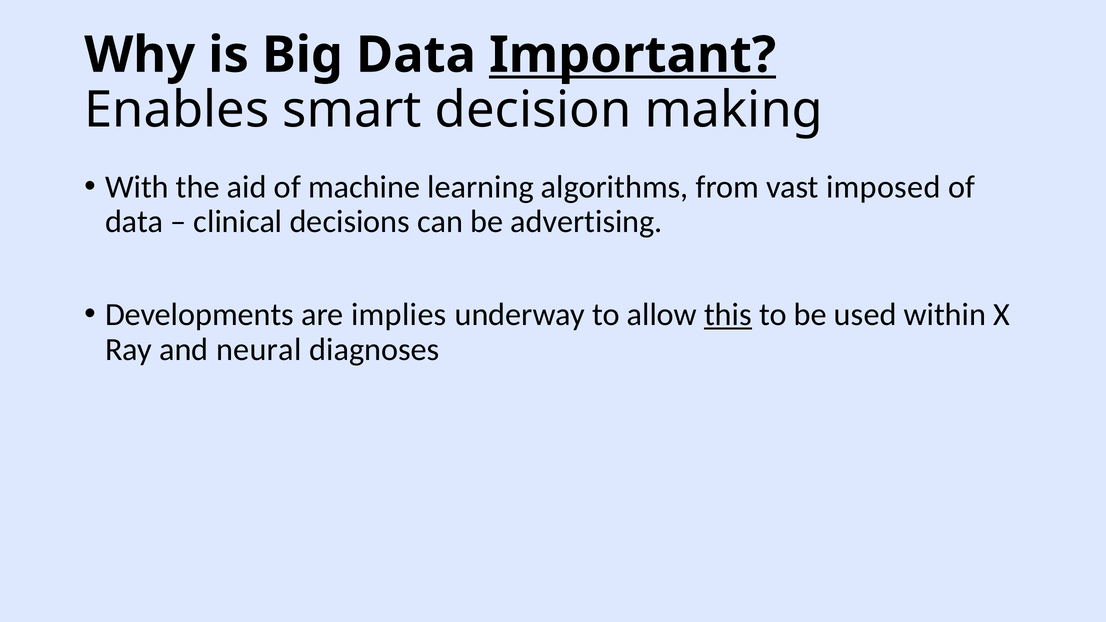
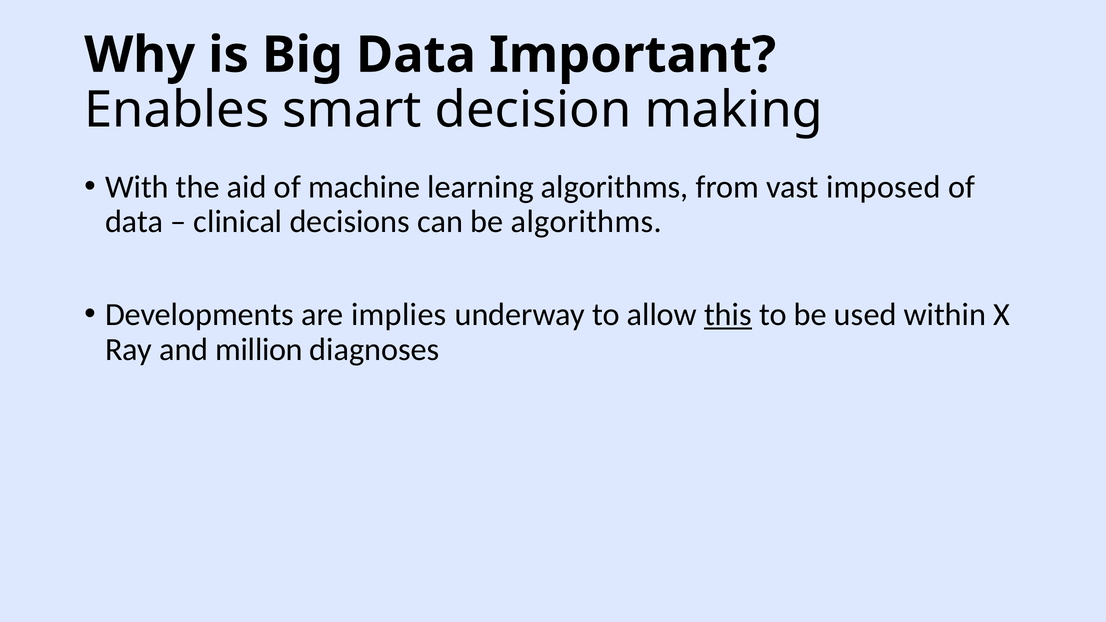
Important underline: present -> none
be advertising: advertising -> algorithms
neural: neural -> million
